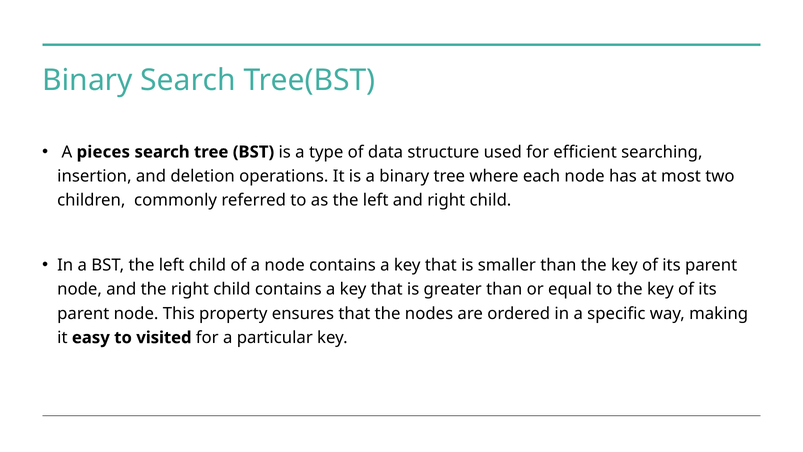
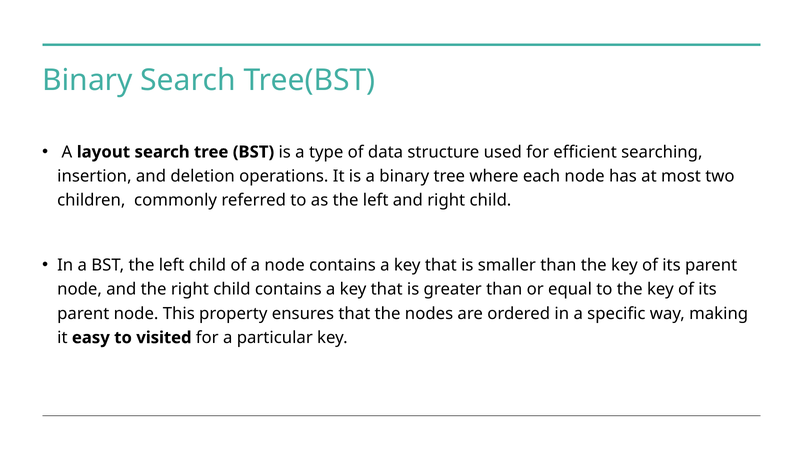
pieces: pieces -> layout
